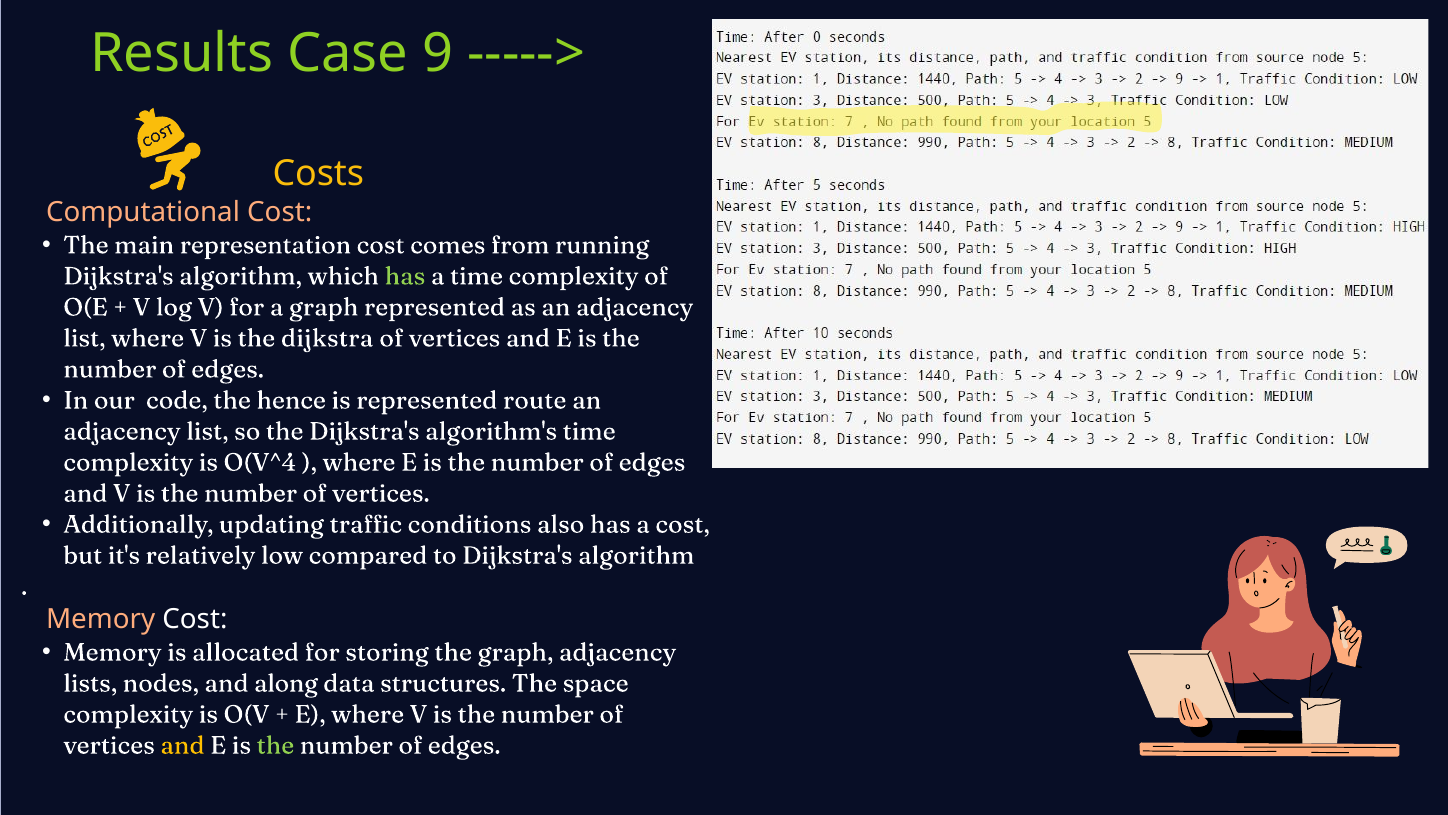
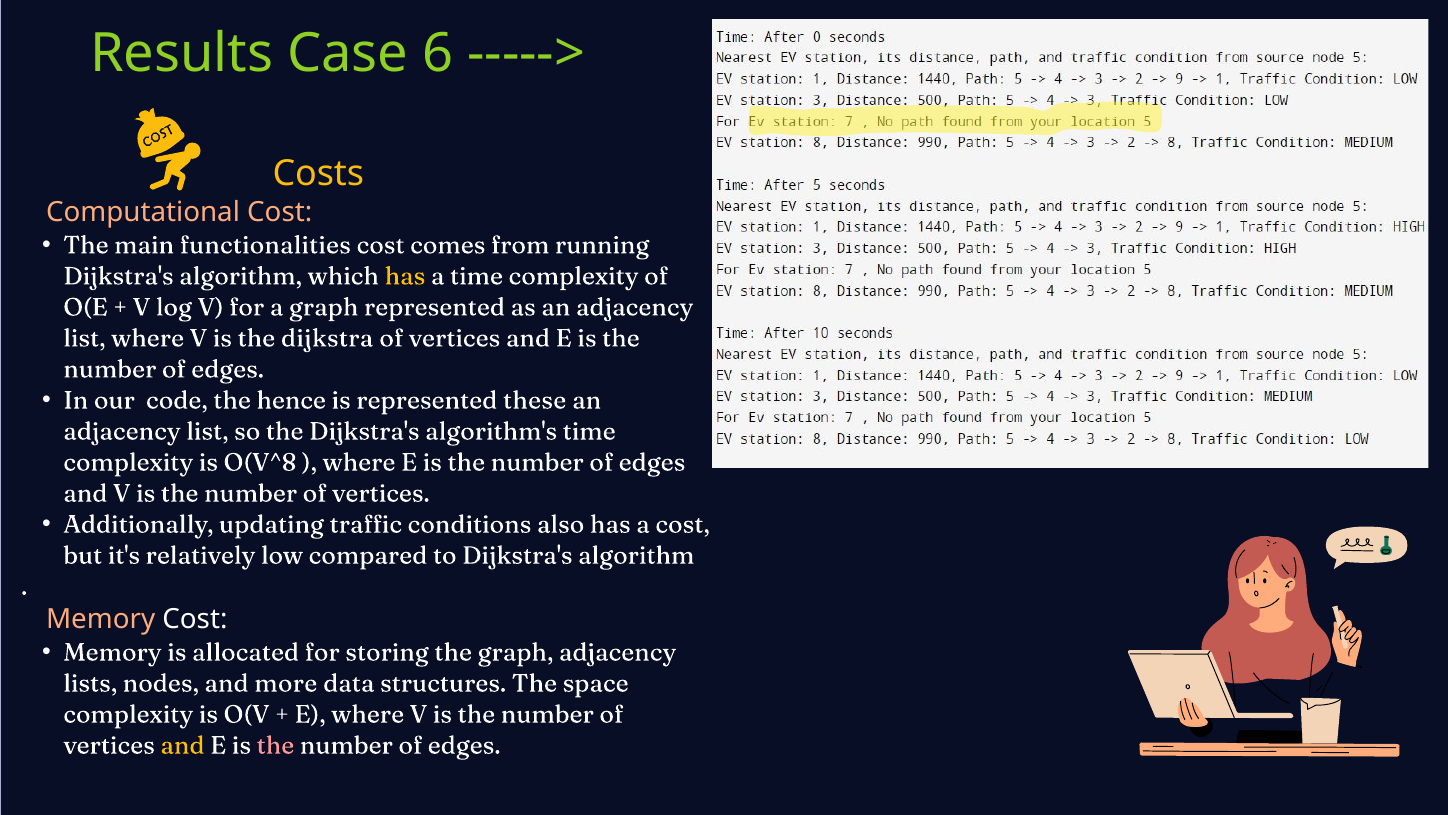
9: 9 -> 6
representation: representation -> functionalities
has at (405, 276) colour: light green -> yellow
route: route -> these
O(V^4: O(V^4 -> O(V^8
along: along -> more
the at (275, 745) colour: light green -> pink
